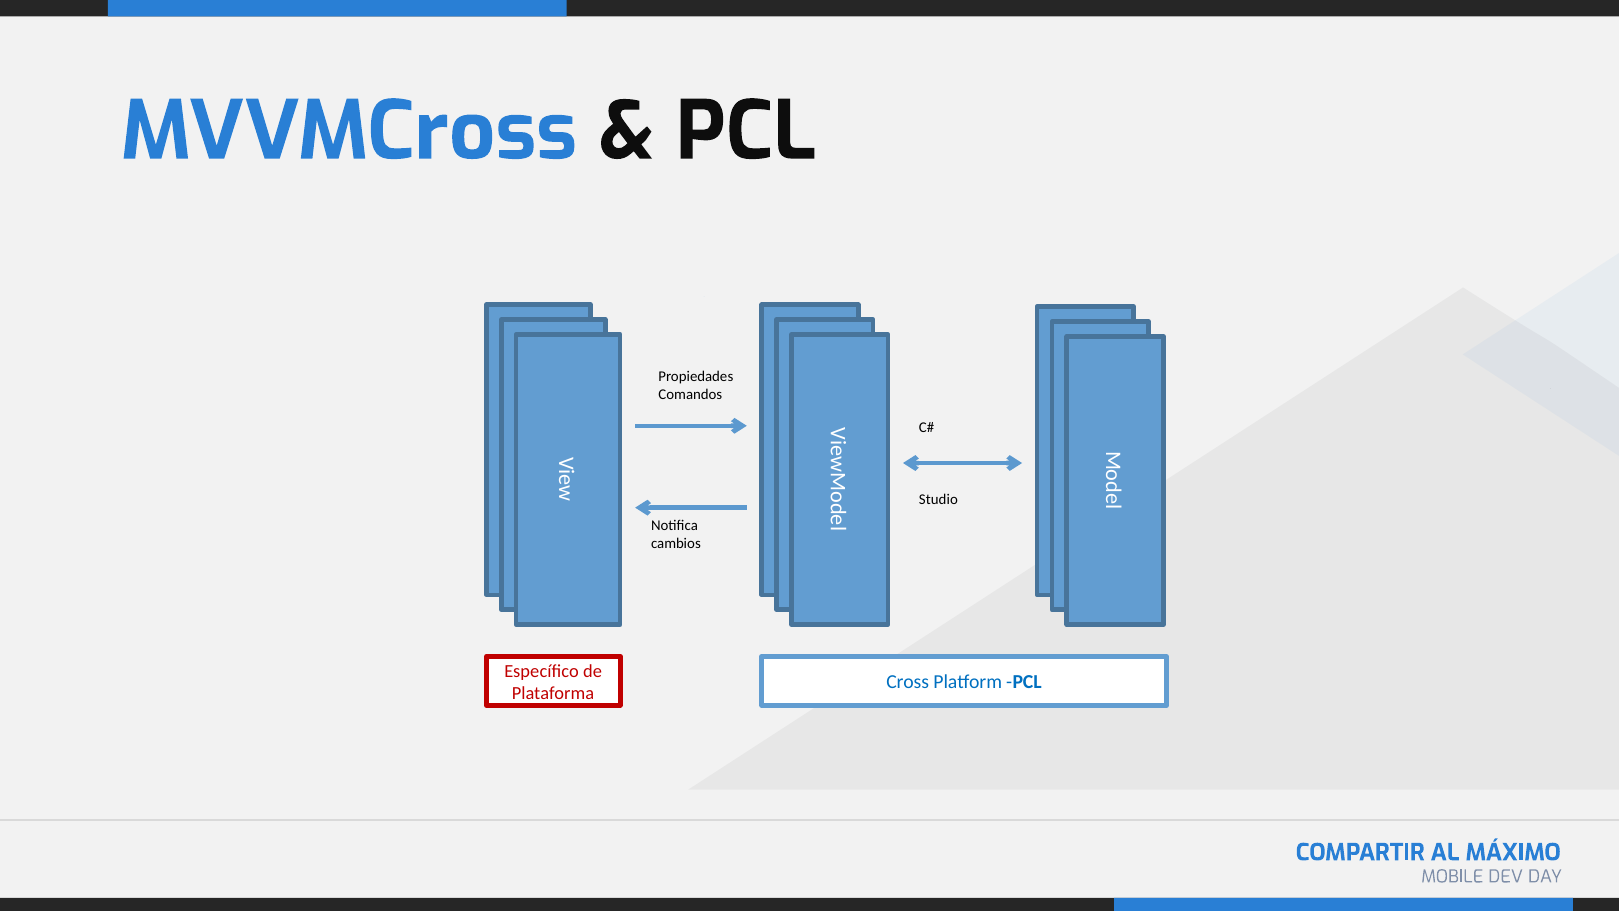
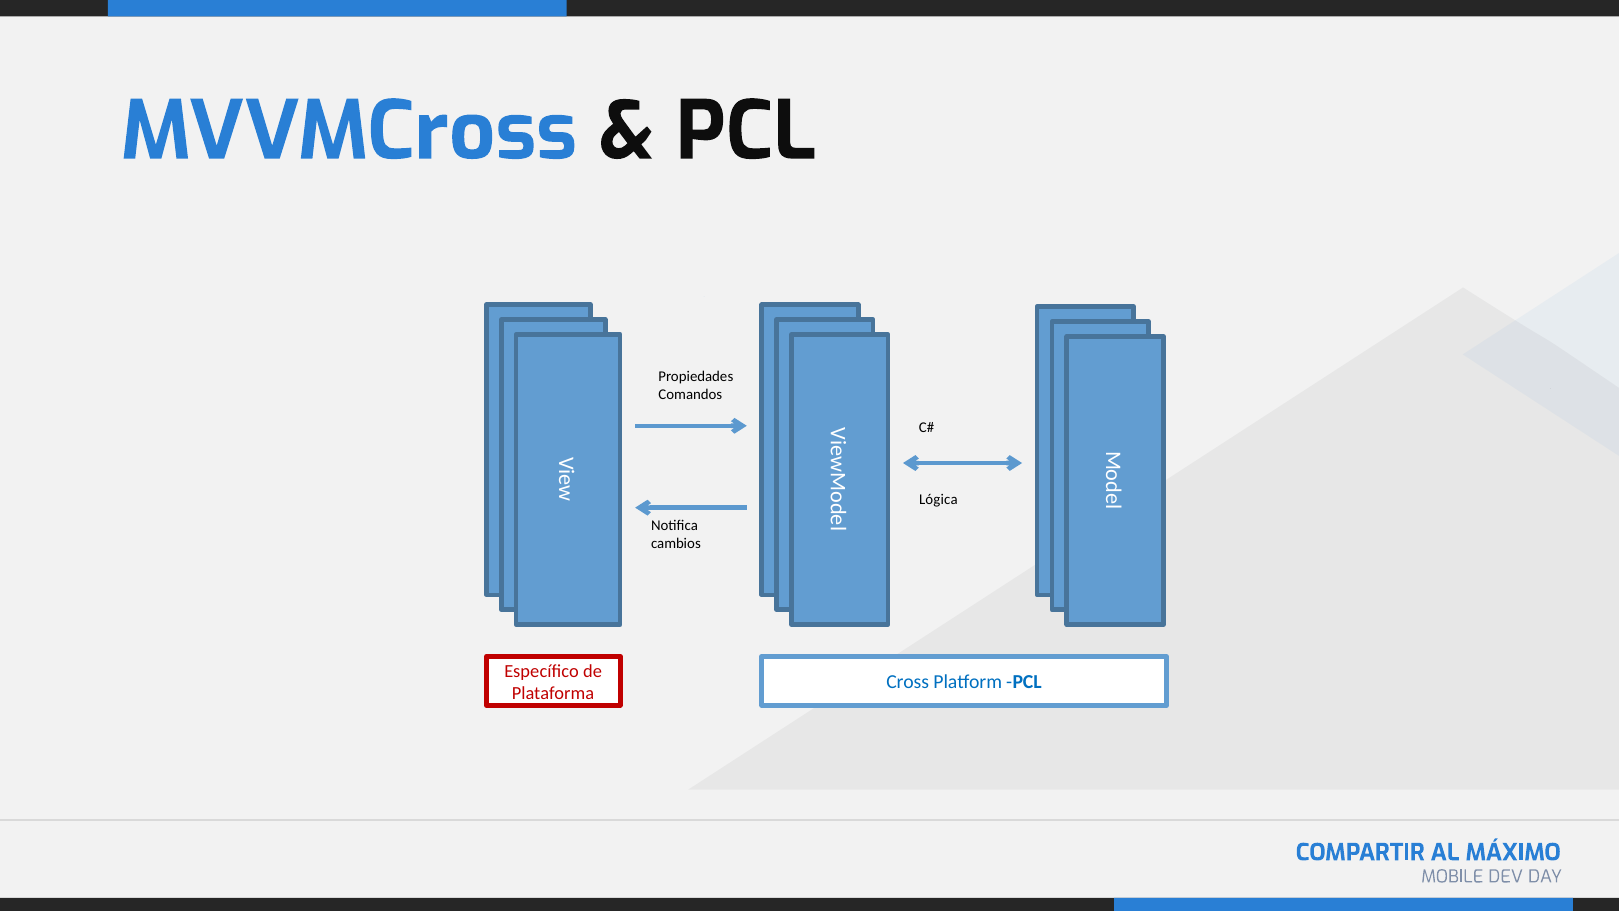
Studio: Studio -> Lógica
